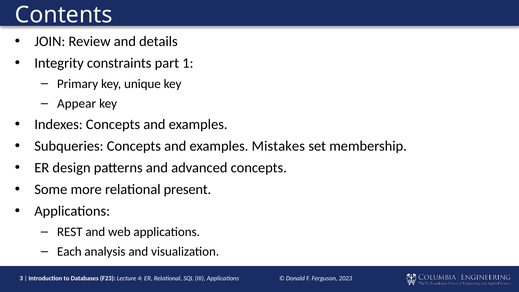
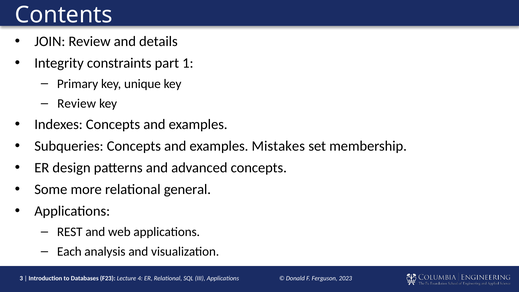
Appear at (77, 104): Appear -> Review
present: present -> general
